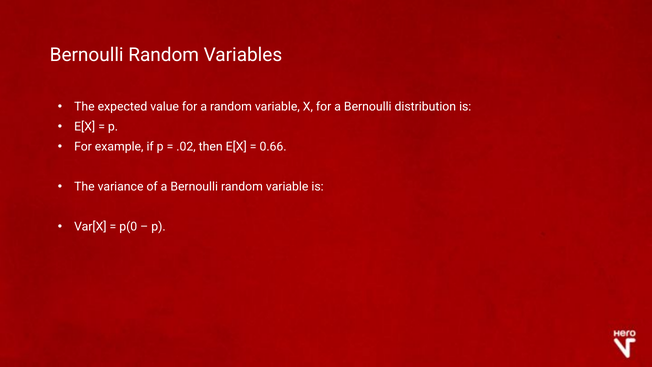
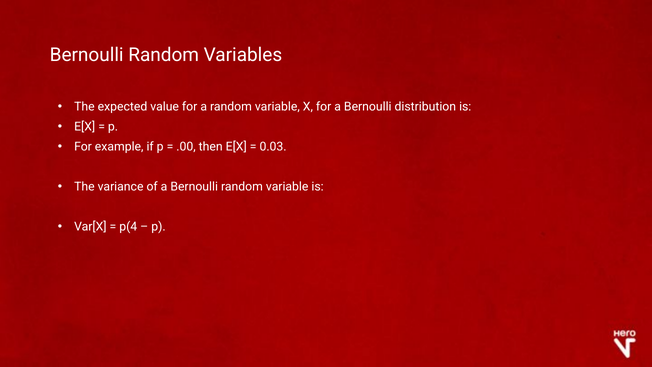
.02: .02 -> .00
0.66: 0.66 -> 0.03
p(0: p(0 -> p(4
